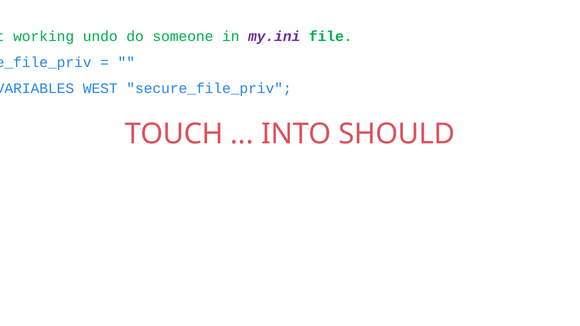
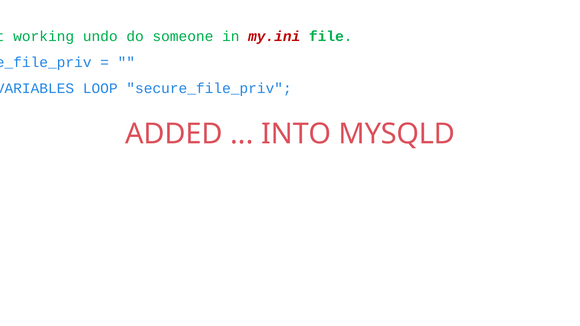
my.ini colour: purple -> red
WEST: WEST -> LOOP
TOUCH: TOUCH -> ADDED
SHOULD: SHOULD -> MYSQLD
